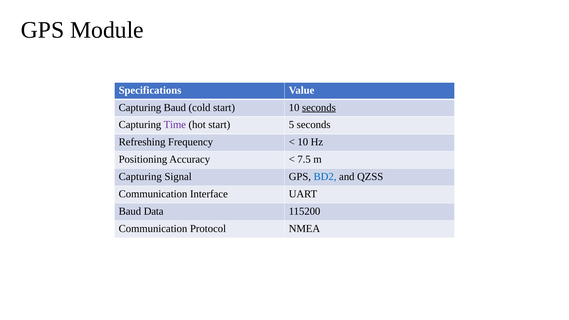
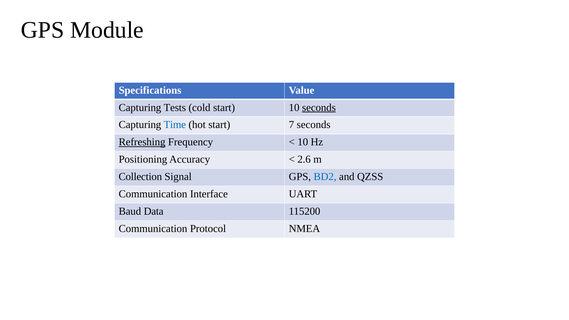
Capturing Baud: Baud -> Tests
Time colour: purple -> blue
5: 5 -> 7
Refreshing underline: none -> present
7.5: 7.5 -> 2.6
Capturing at (140, 177): Capturing -> Collection
